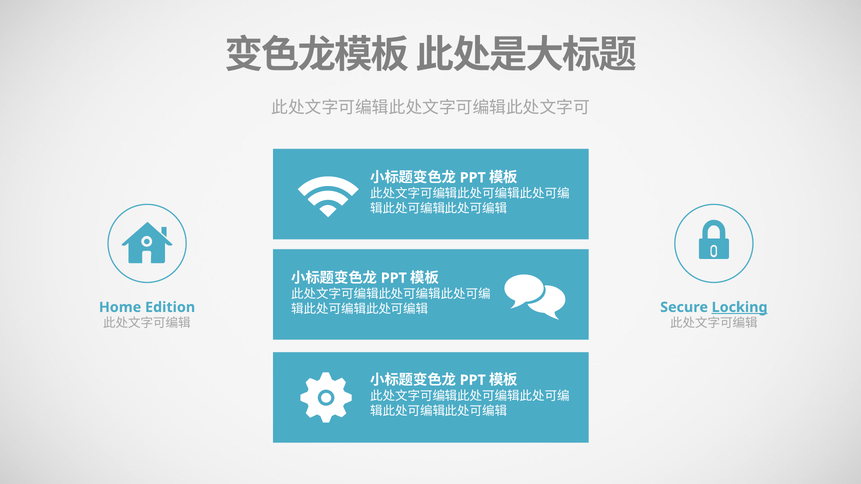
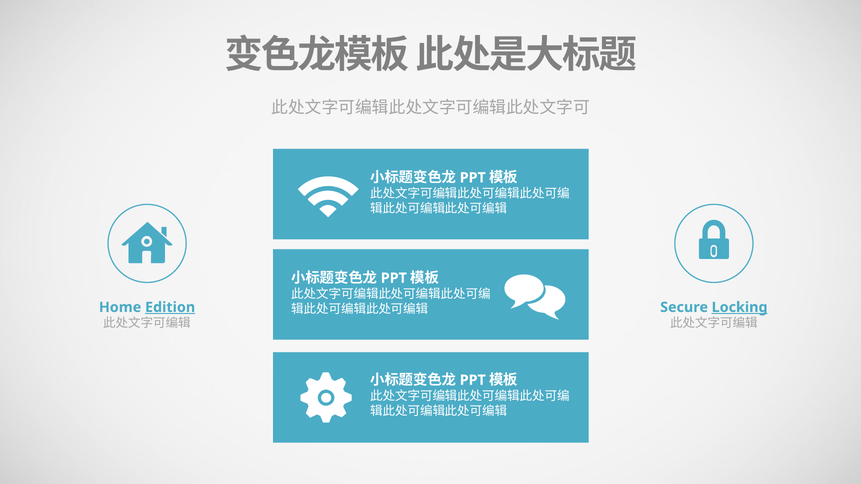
Edition underline: none -> present
